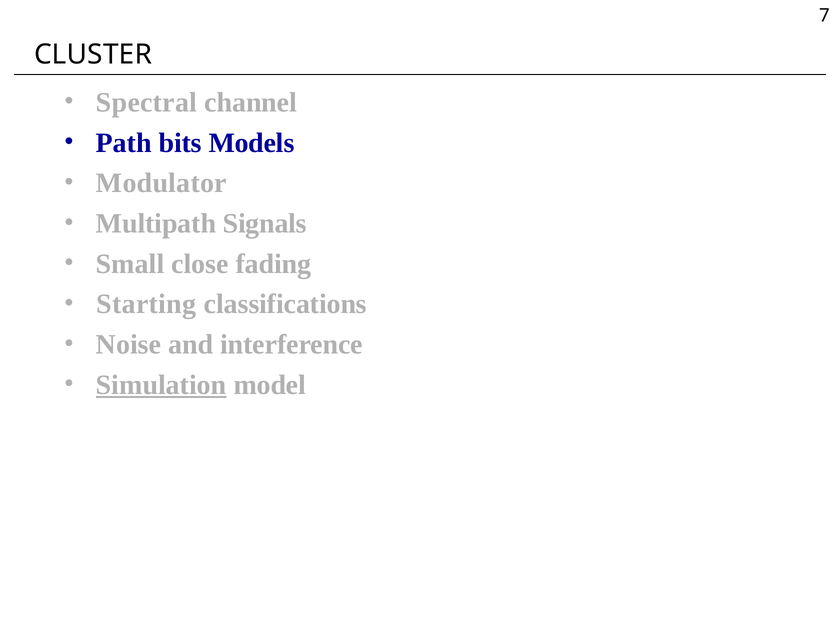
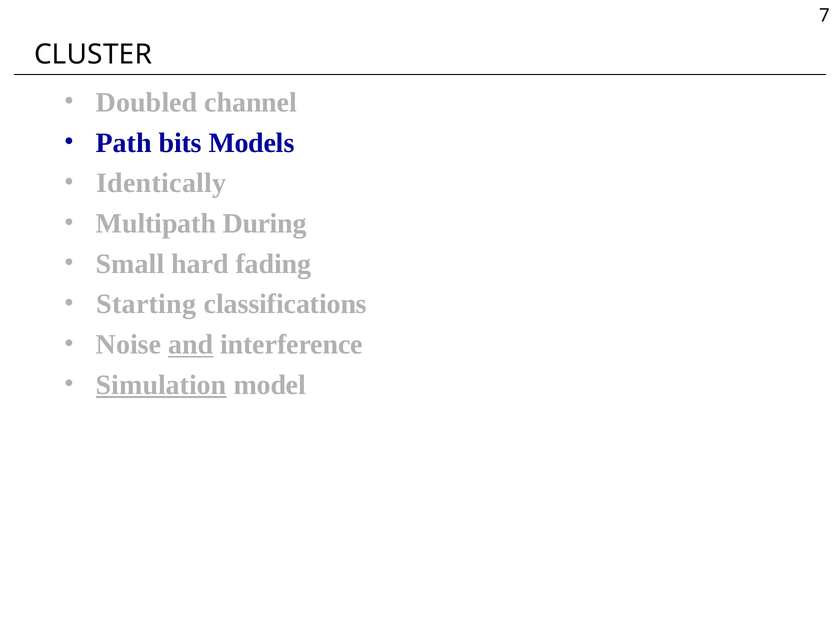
Spectral: Spectral -> Doubled
Modulator: Modulator -> Identically
Signals: Signals -> During
close: close -> hard
and underline: none -> present
